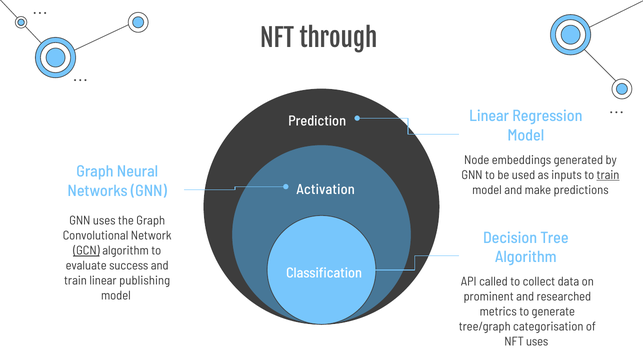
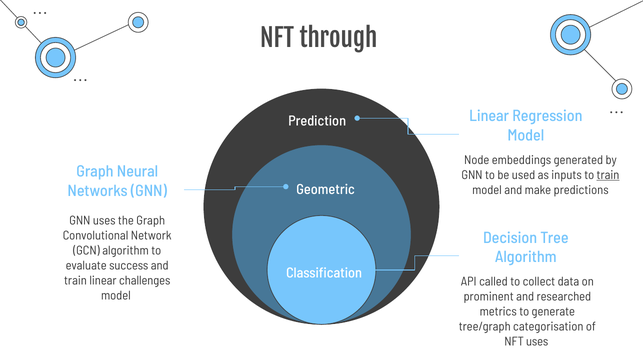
Activation: Activation -> Geometric
GCN underline: present -> none
publishing: publishing -> challenges
